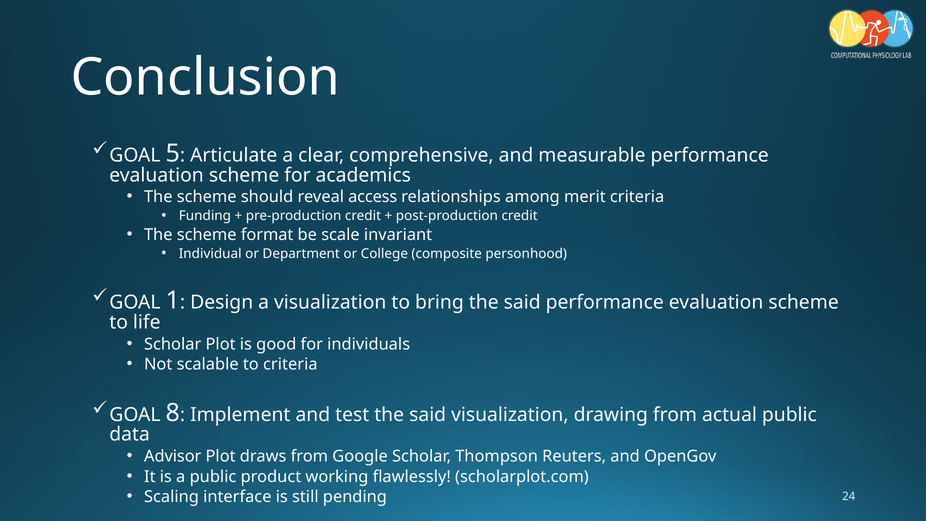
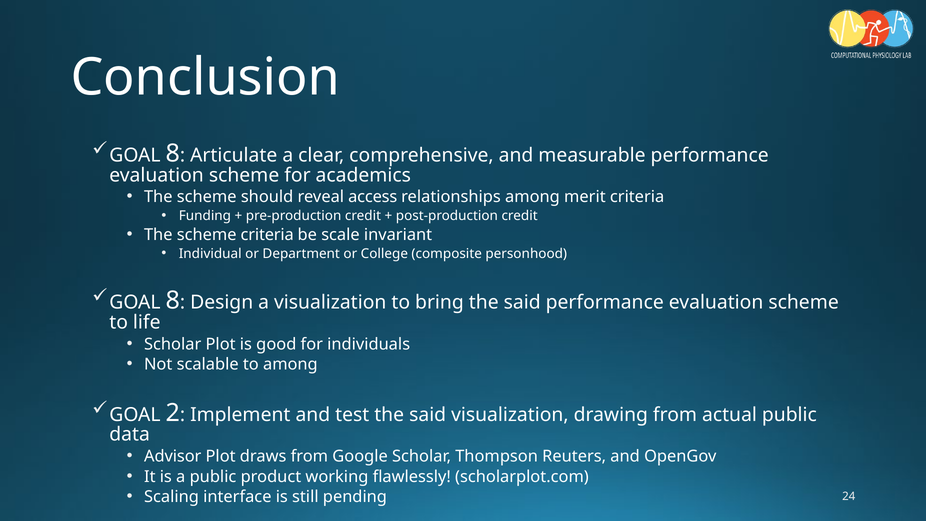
5 at (173, 153): 5 -> 8
scheme format: format -> criteria
1 at (173, 300): 1 -> 8
to criteria: criteria -> among
8: 8 -> 2
